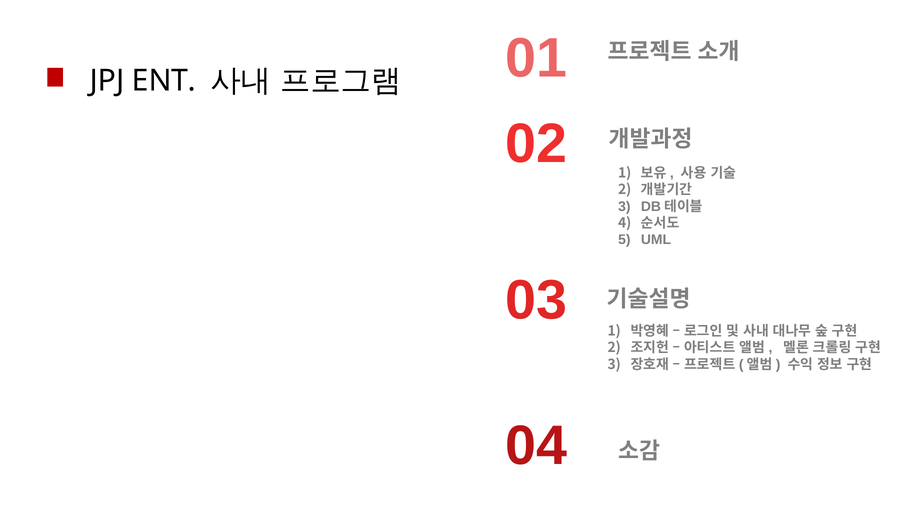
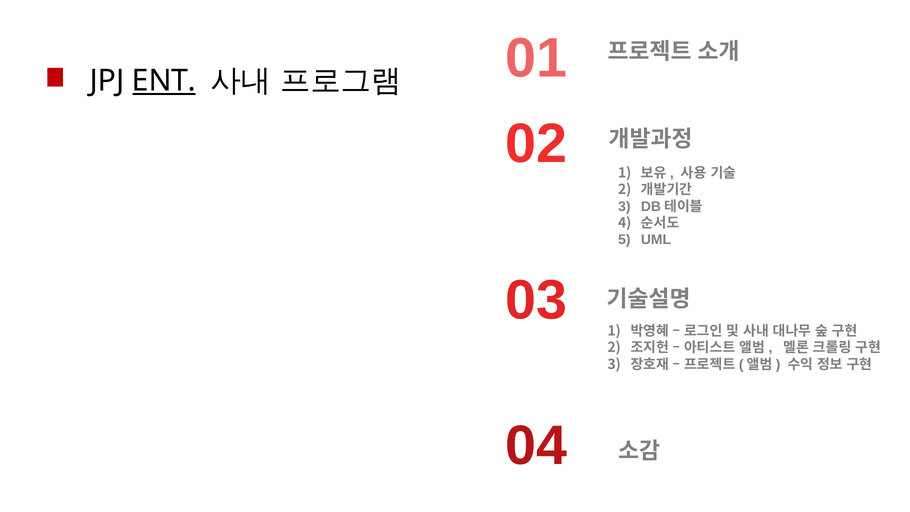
ENT underline: none -> present
